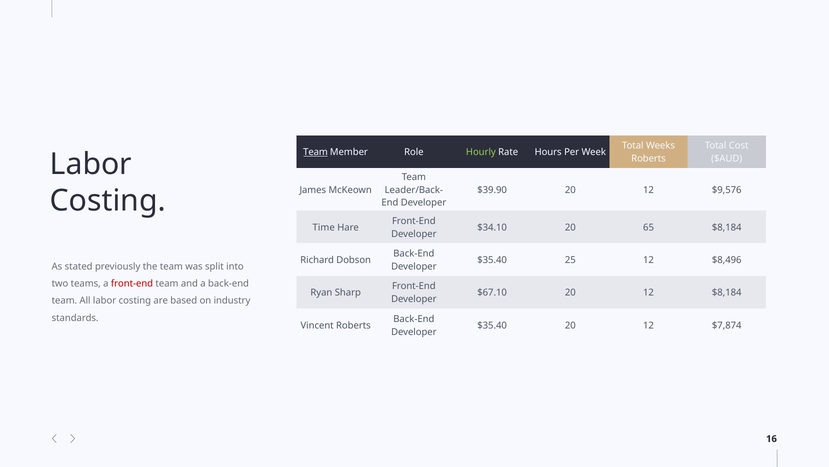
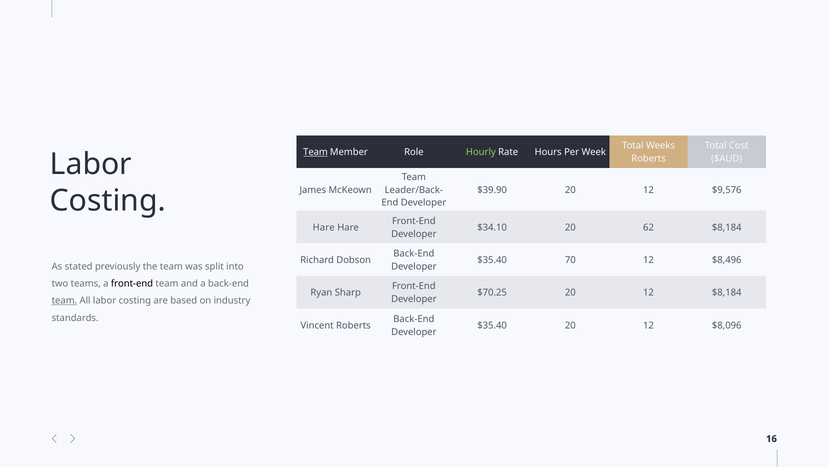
Time at (324, 227): Time -> Hare
65: 65 -> 62
25: 25 -> 70
front-end at (132, 283) colour: red -> black
$67.10: $67.10 -> $70.25
team at (64, 300) underline: none -> present
$7,874: $7,874 -> $8,096
